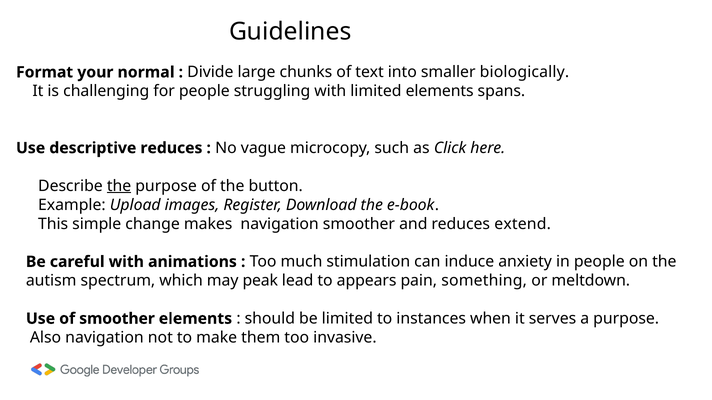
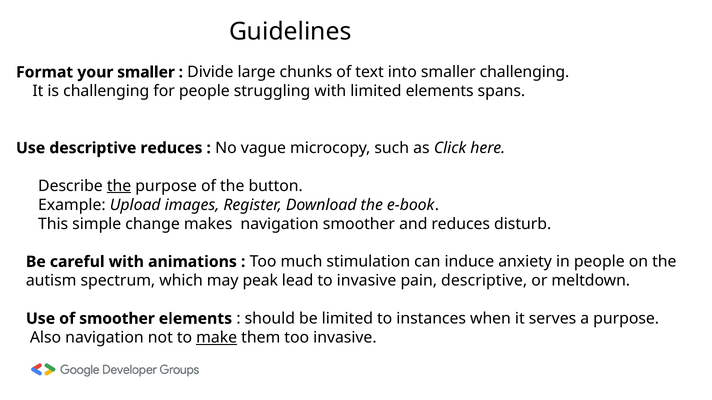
your normal: normal -> smaller
smaller biologically: biologically -> challenging
extend: extend -> disturb
to appears: appears -> invasive
pain something: something -> descriptive
make underline: none -> present
